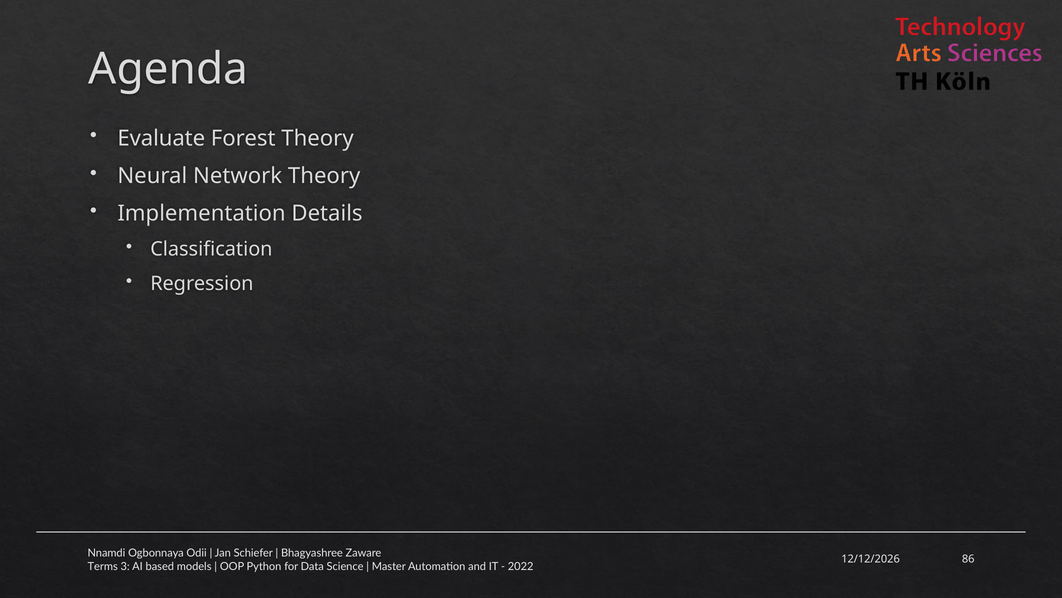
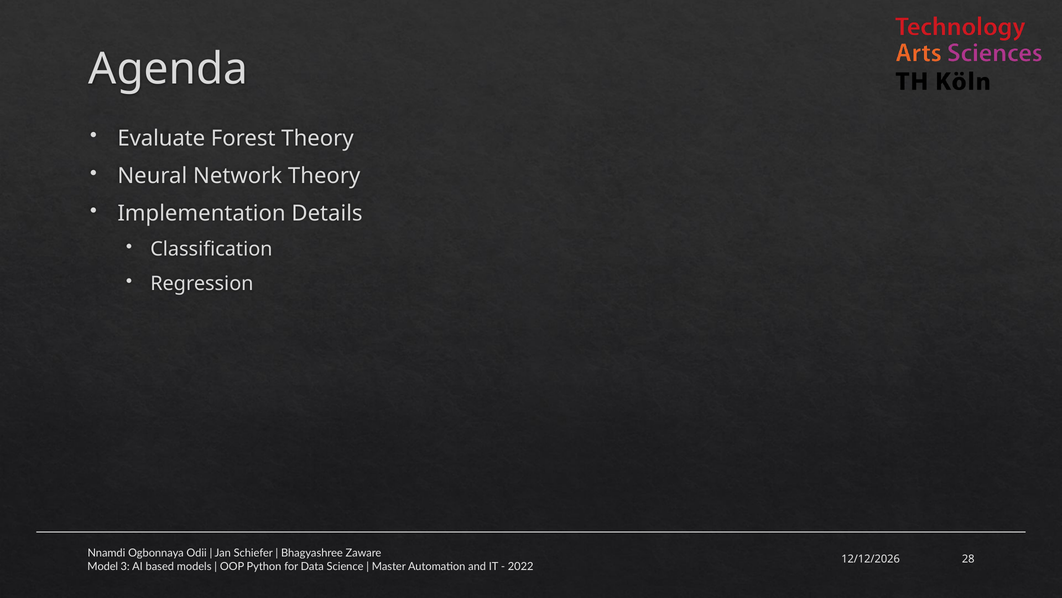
86: 86 -> 28
Terms: Terms -> Model
